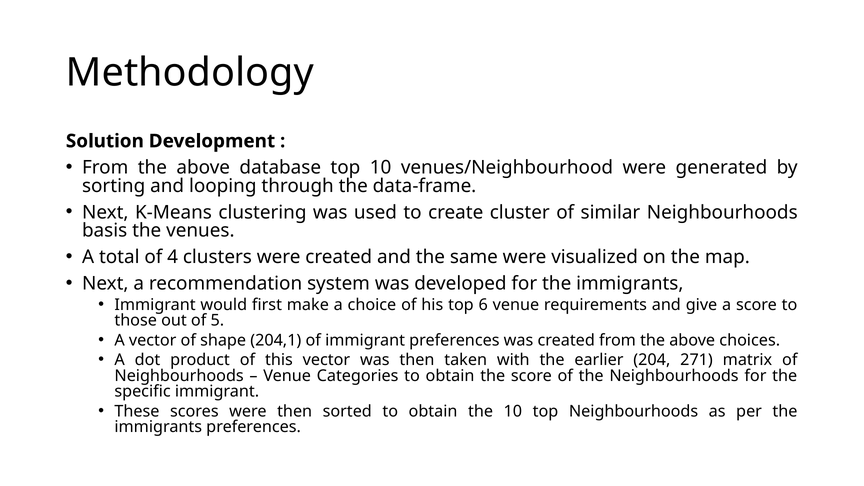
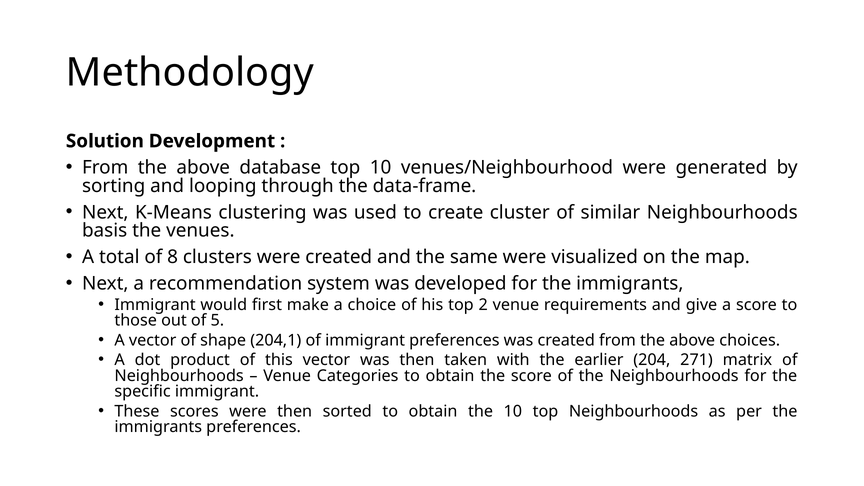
4: 4 -> 8
6: 6 -> 2
